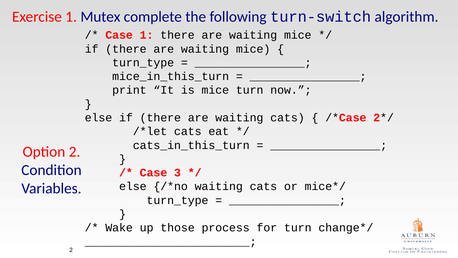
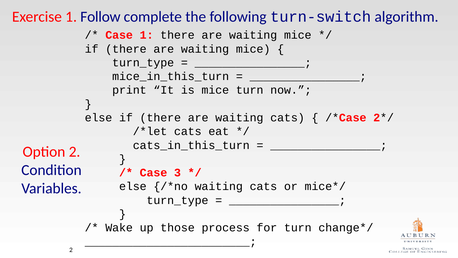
Mutex: Mutex -> Follow
